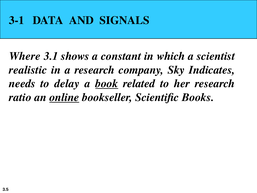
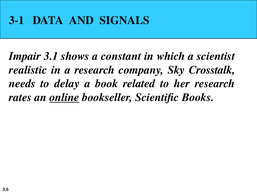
Where: Where -> Impair
Indicates: Indicates -> Crosstalk
book underline: present -> none
ratio: ratio -> rates
